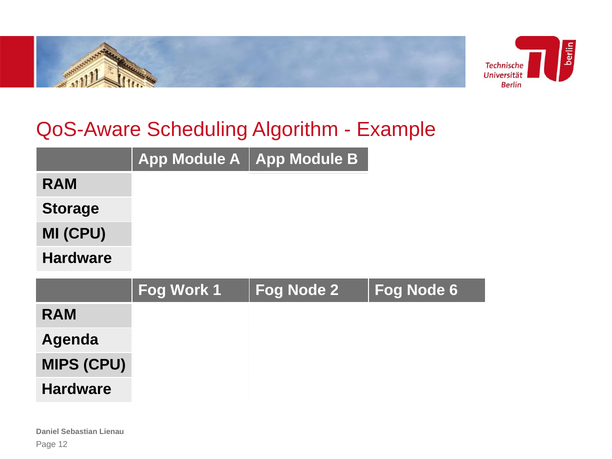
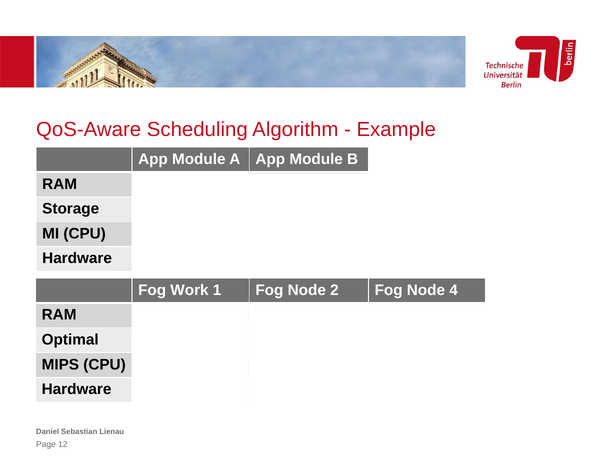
Node 6: 6 -> 4
Agenda: Agenda -> Optimal
